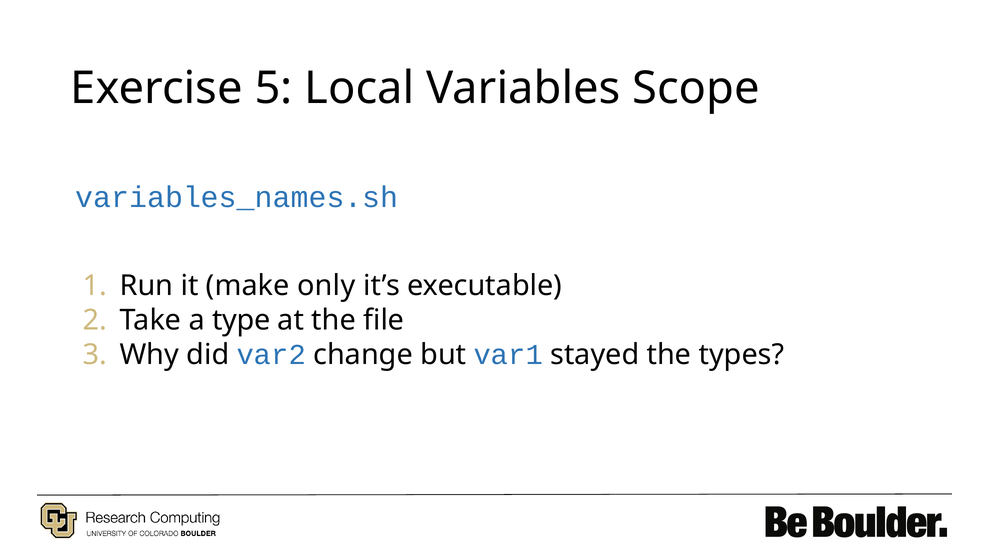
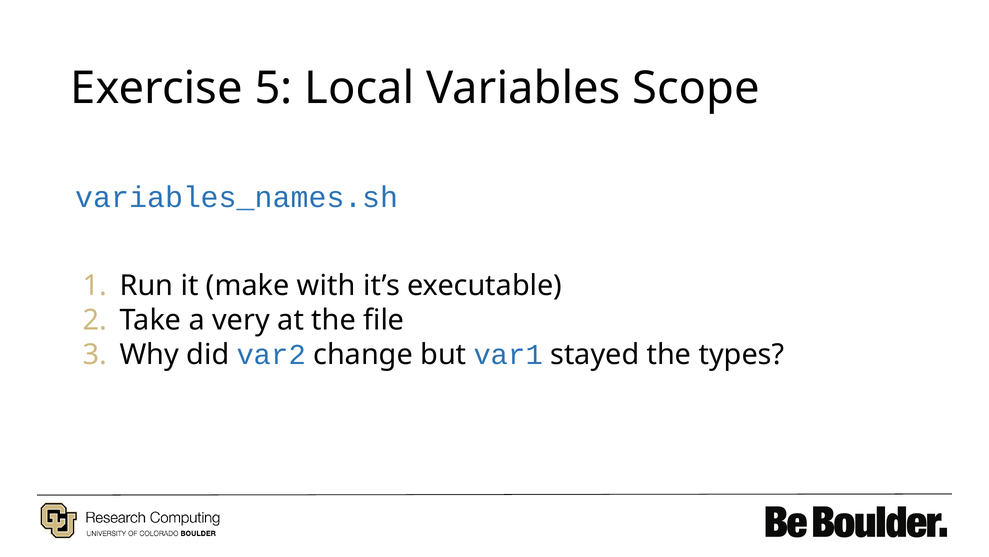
only: only -> with
type: type -> very
